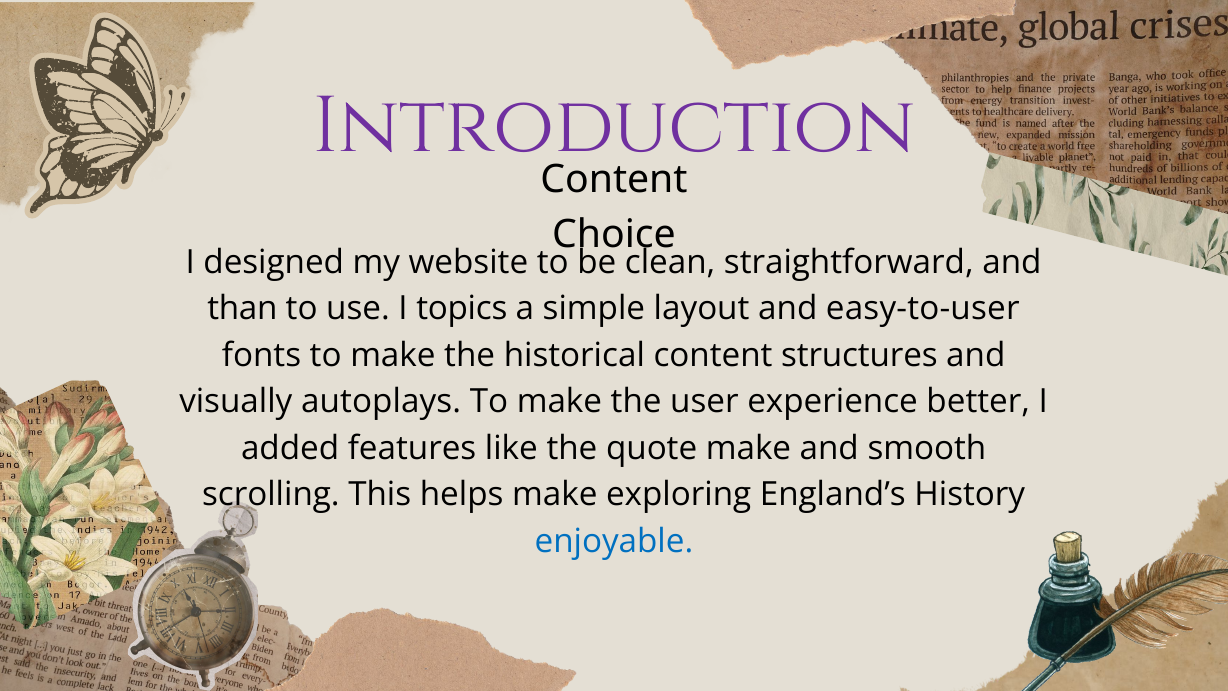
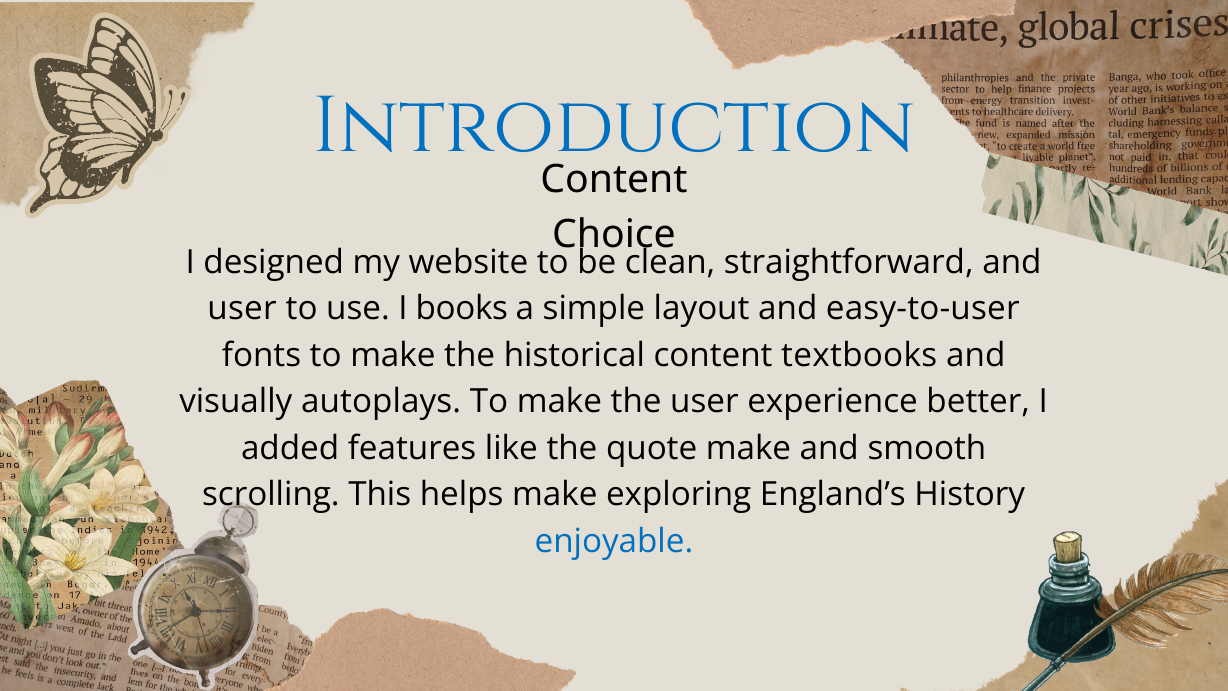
Introduction colour: purple -> blue
than at (242, 309): than -> user
topics: topics -> books
structures: structures -> textbooks
